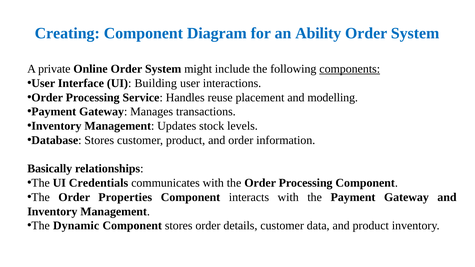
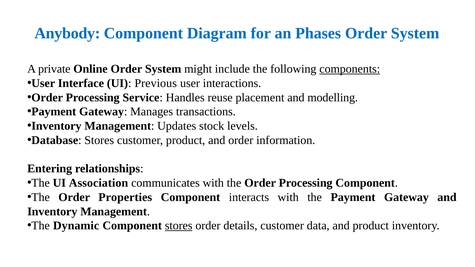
Creating: Creating -> Anybody
Ability: Ability -> Phases
Building: Building -> Previous
Basically: Basically -> Entering
Credentials: Credentials -> Association
stores at (179, 226) underline: none -> present
